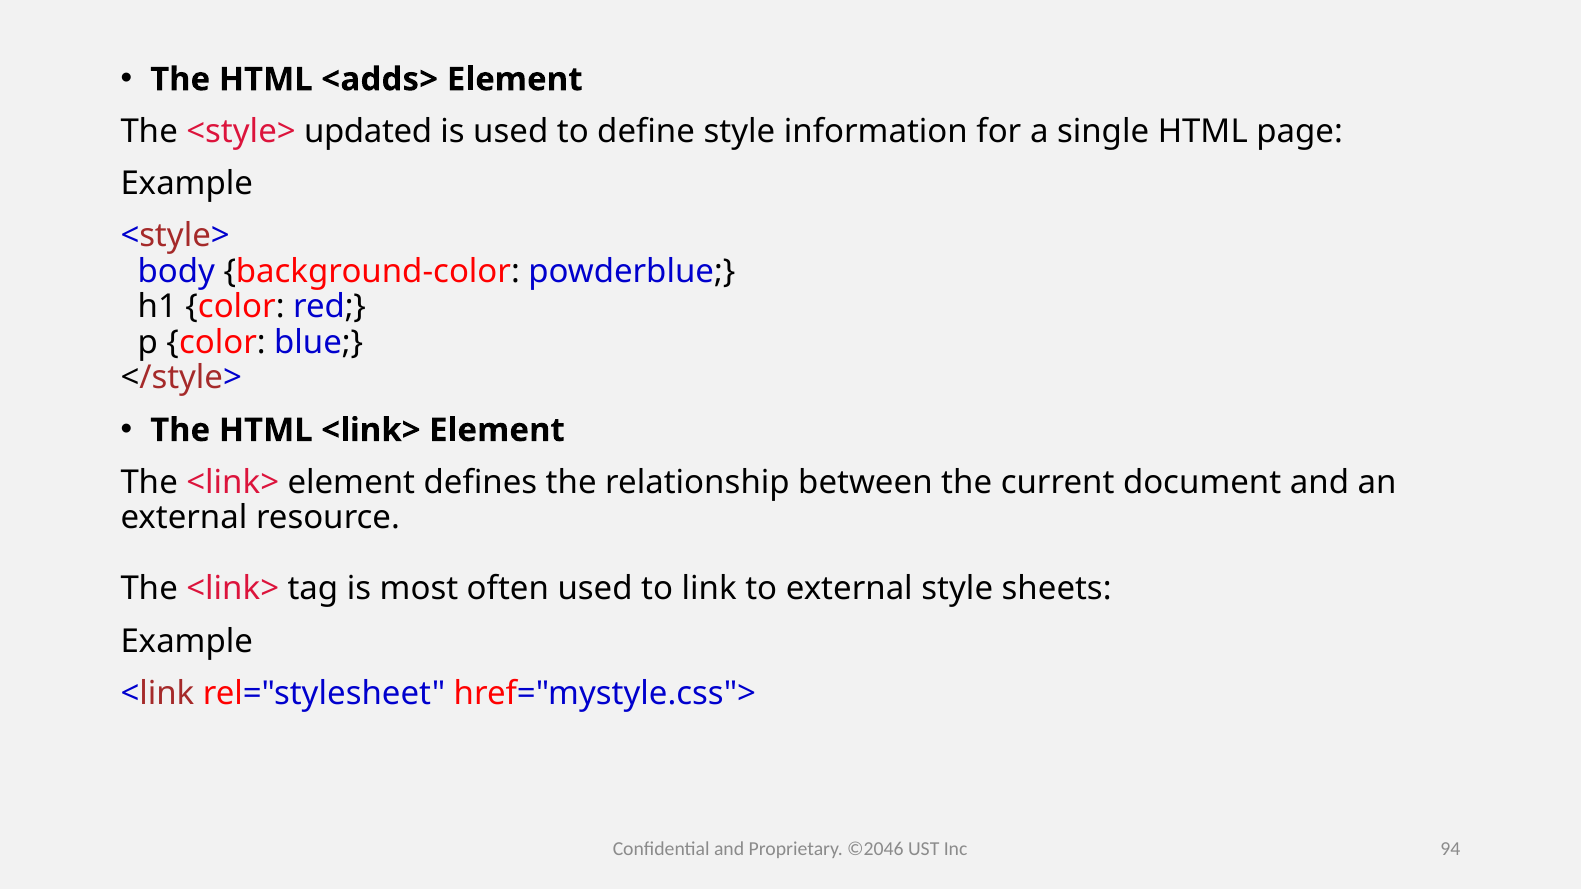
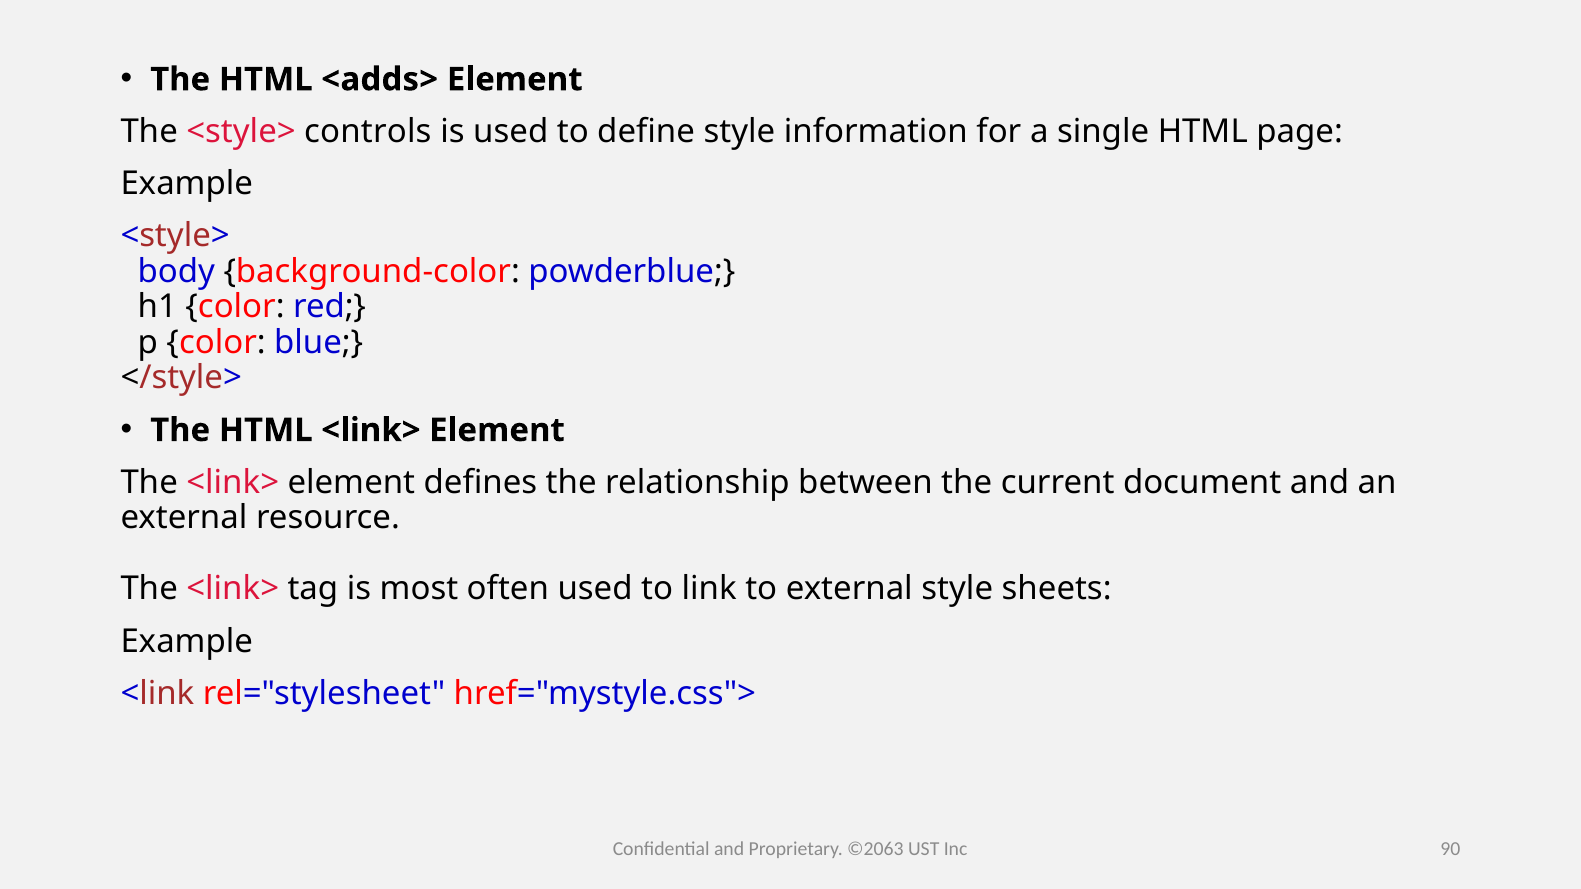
updated: updated -> controls
©2046: ©2046 -> ©2063
94: 94 -> 90
